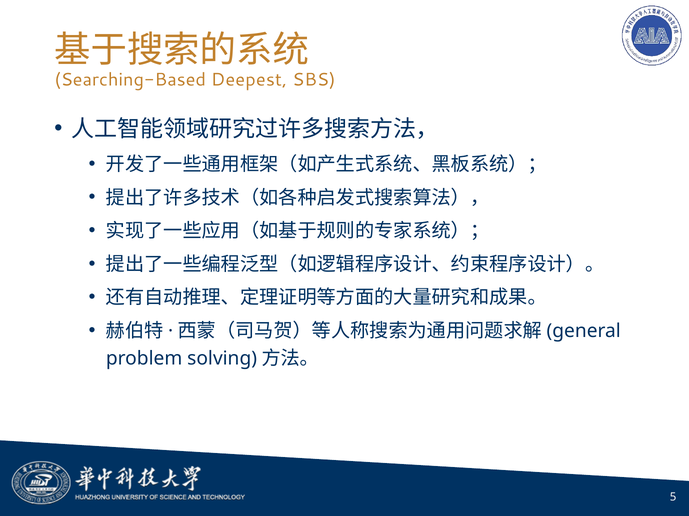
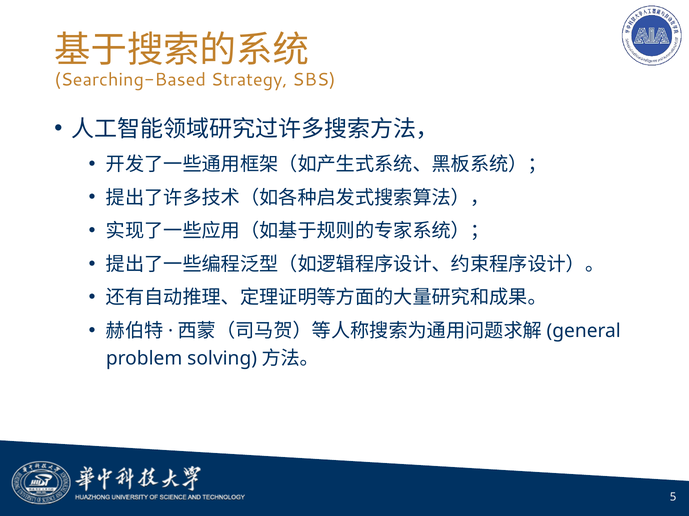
Deepest: Deepest -> Strategy
